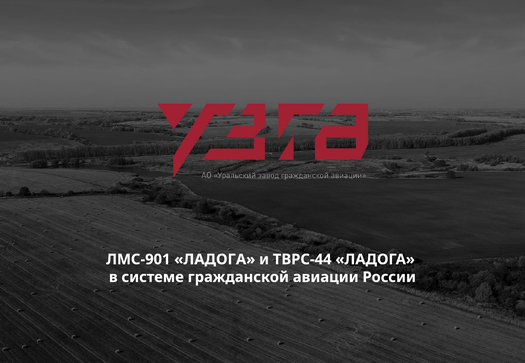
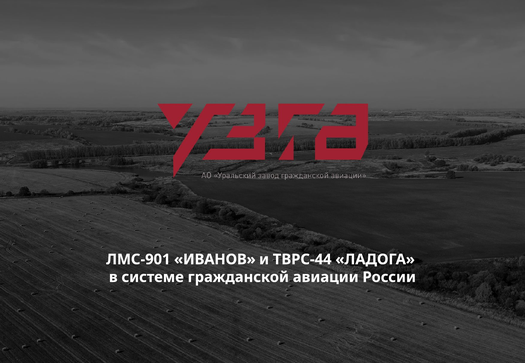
ЛМС-901 ЛАДОГА: ЛАДОГА -> ИВАНОВ
